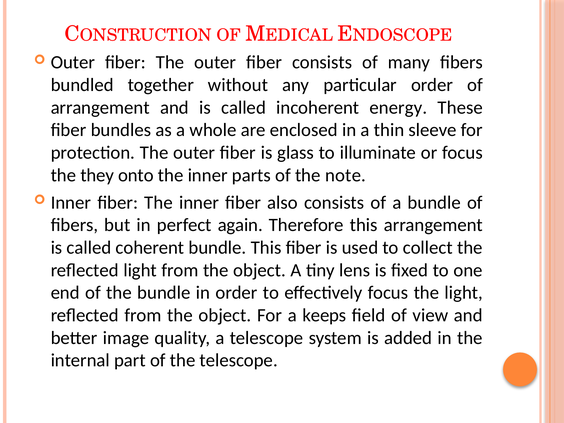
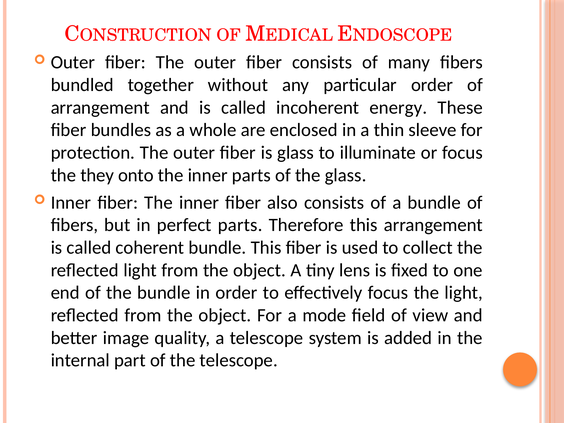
the note: note -> glass
perfect again: again -> parts
keeps: keeps -> mode
